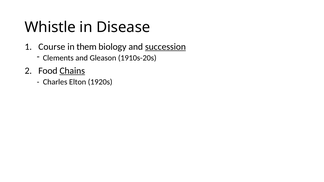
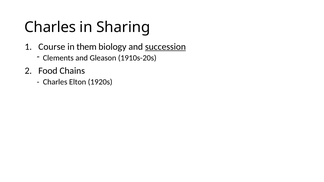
Whistle at (50, 27): Whistle -> Charles
Disease: Disease -> Sharing
Chains underline: present -> none
